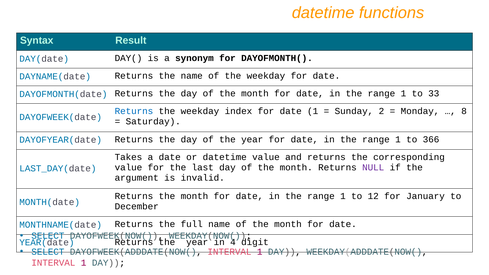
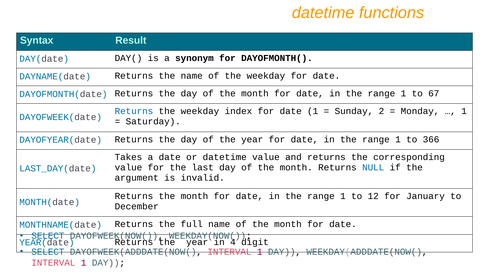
33: 33 -> 67
8 at (464, 111): 8 -> 1
NULL colour: purple -> blue
